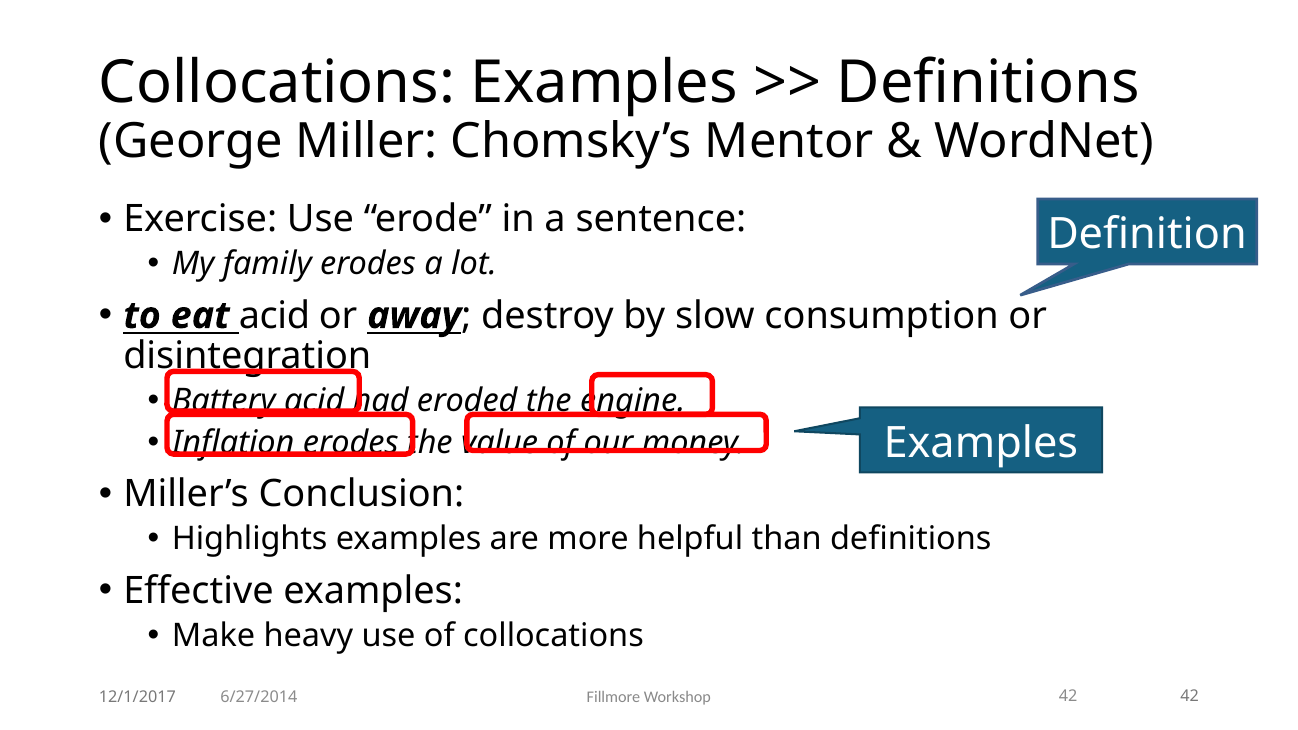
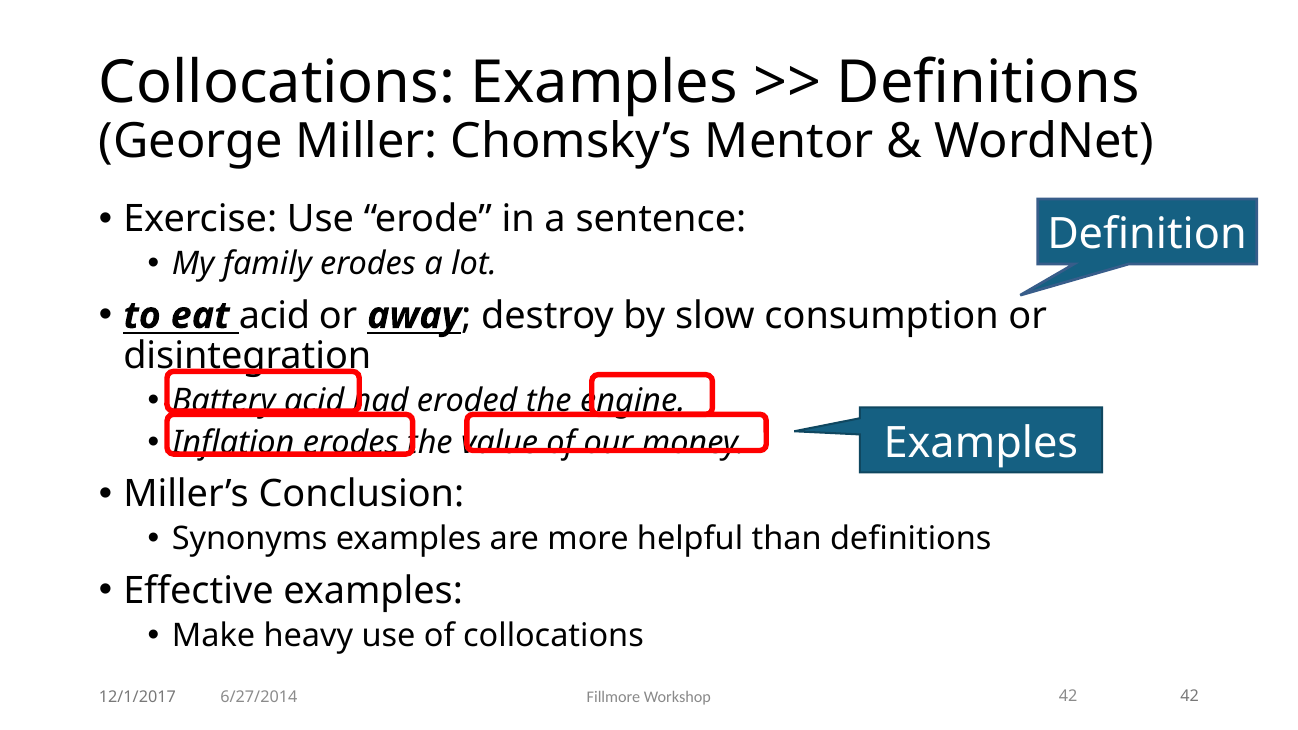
Highlights: Highlights -> Synonyms
